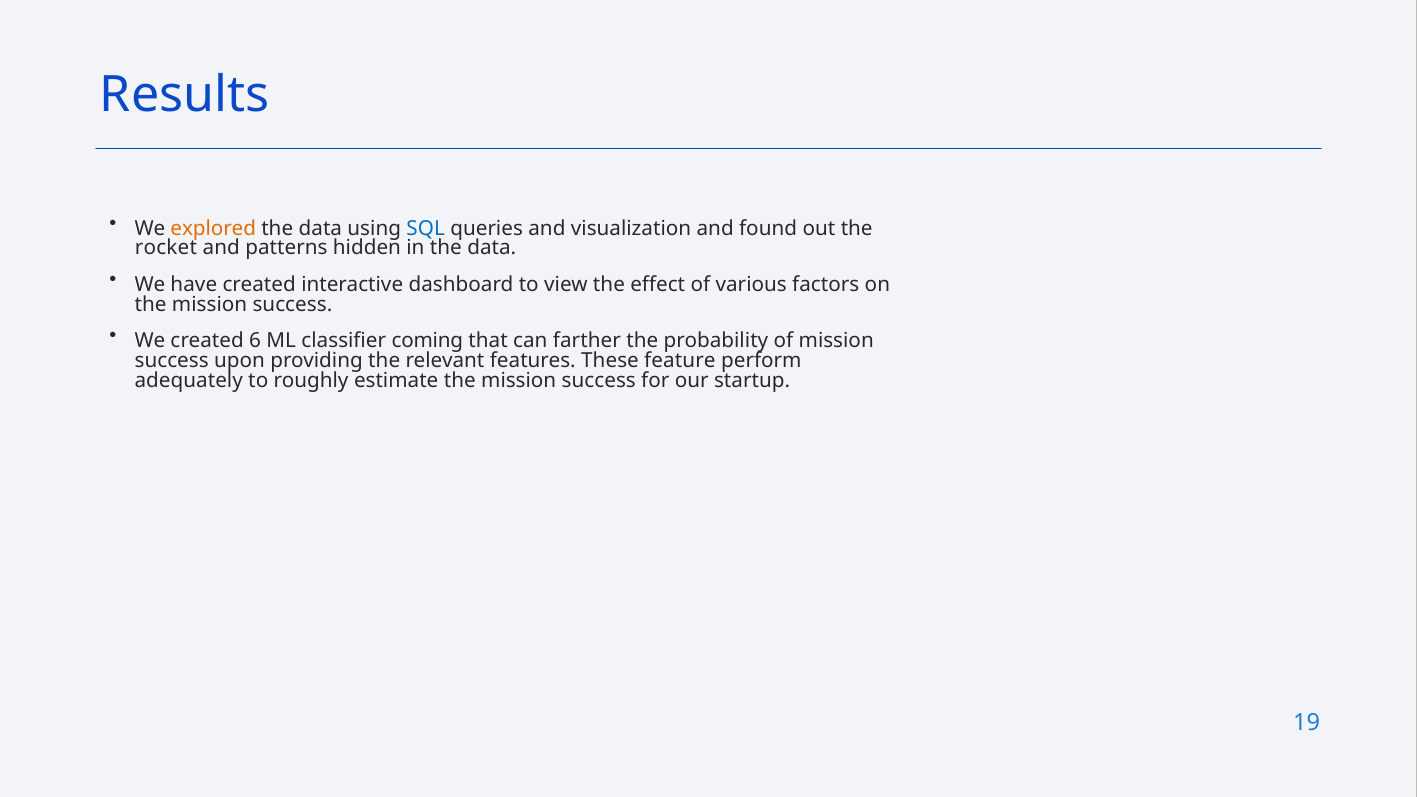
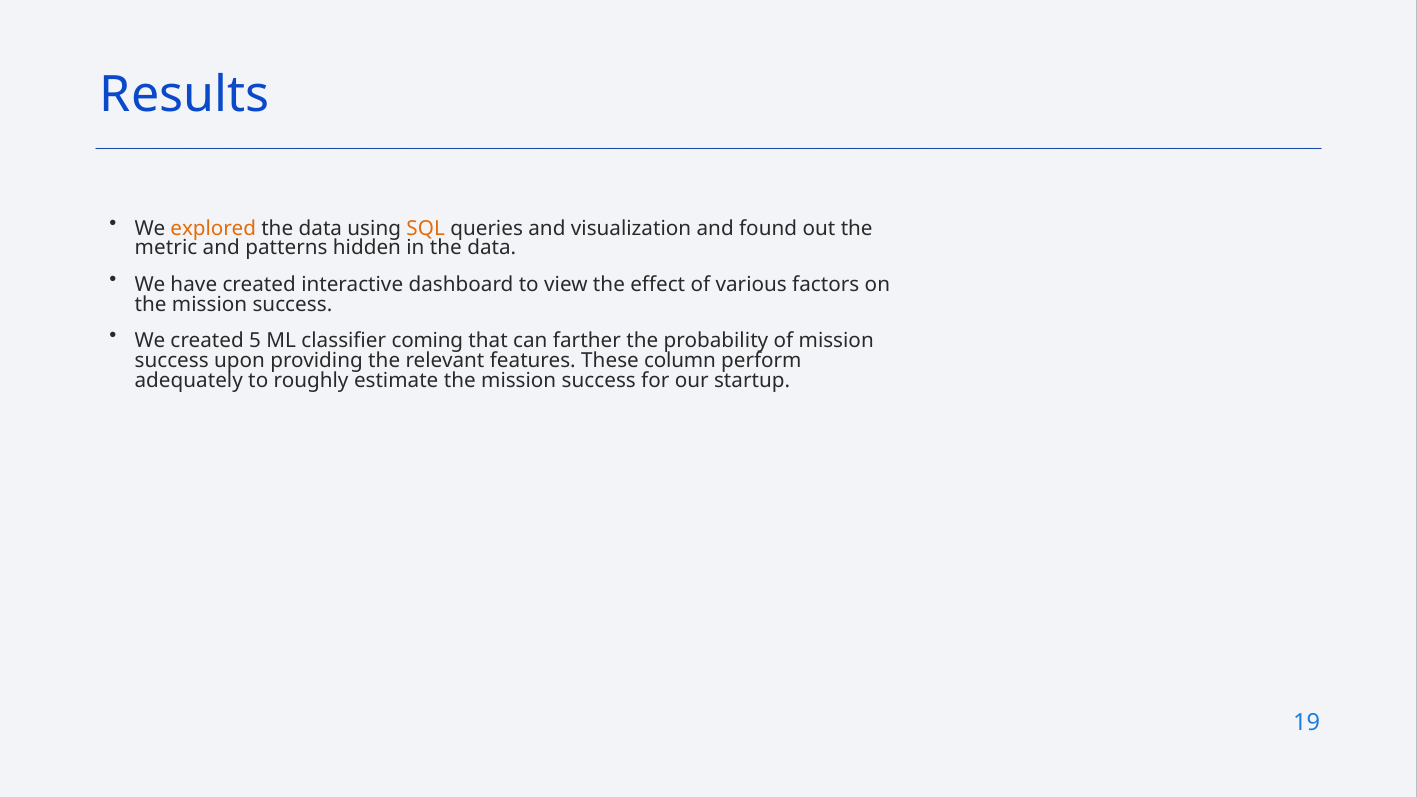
SQL colour: blue -> orange
rocket: rocket -> metric
6: 6 -> 5
feature: feature -> column
